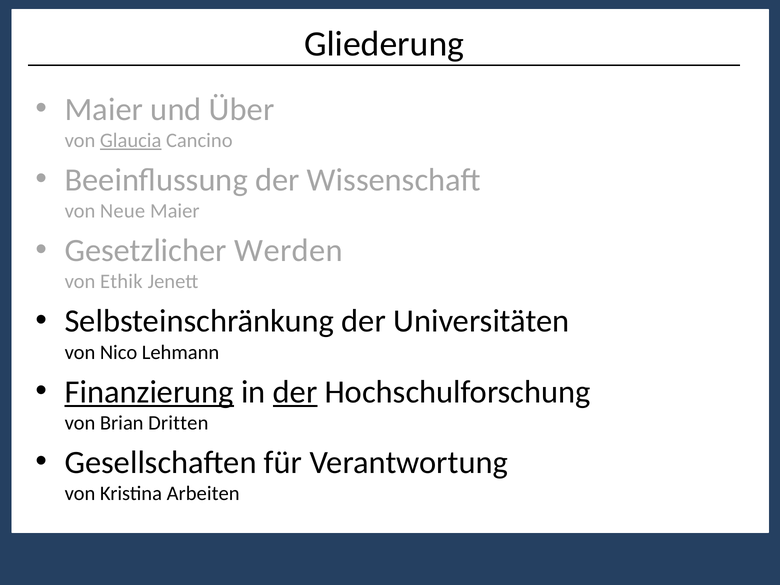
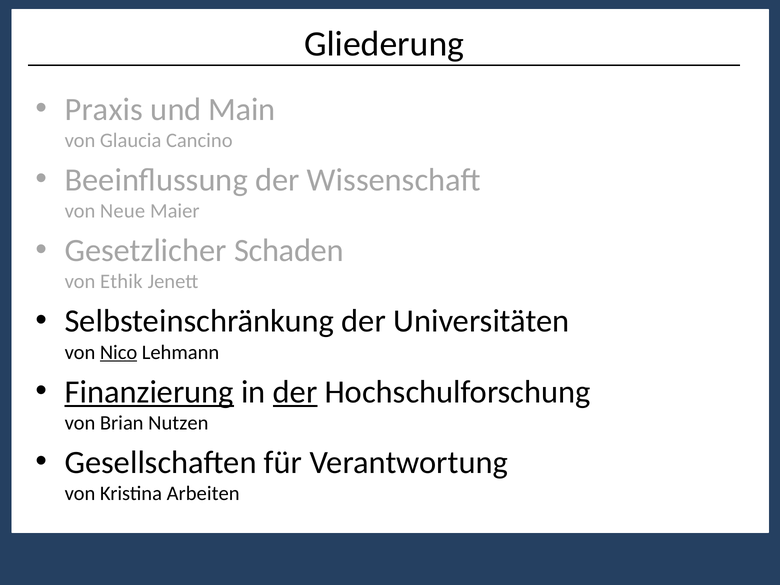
Maier at (104, 109): Maier -> Praxis
Über: Über -> Main
Glaucia underline: present -> none
Werden: Werden -> Schaden
Nico underline: none -> present
Dritten: Dritten -> Nutzen
